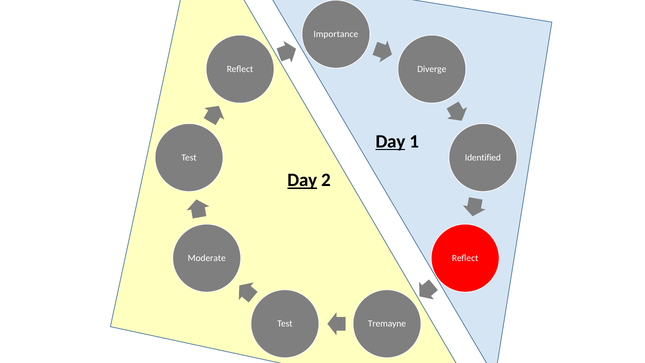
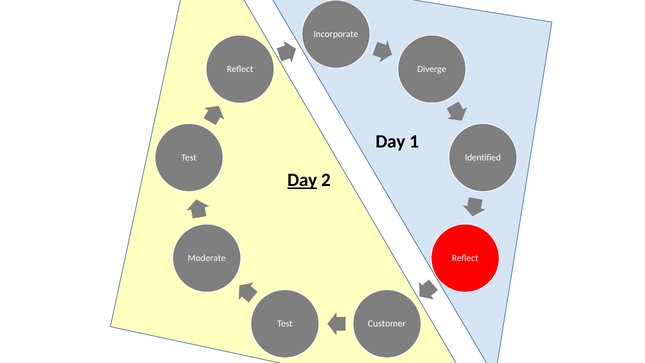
Importance: Importance -> Incorporate
Day at (390, 141) underline: present -> none
Tremayne: Tremayne -> Customer
